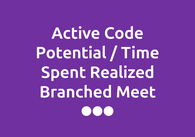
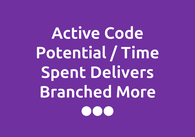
Realized: Realized -> Delivers
Meet: Meet -> More
